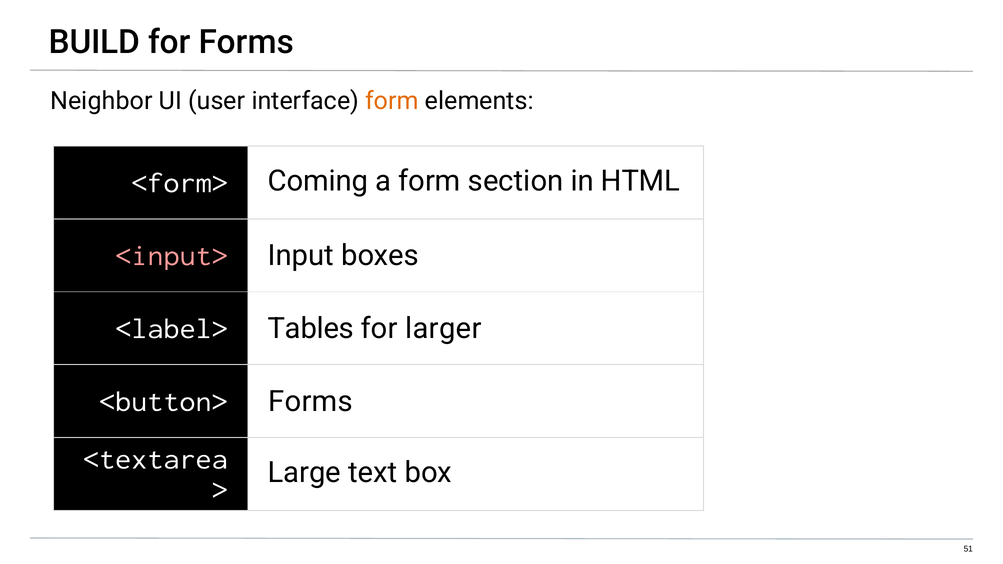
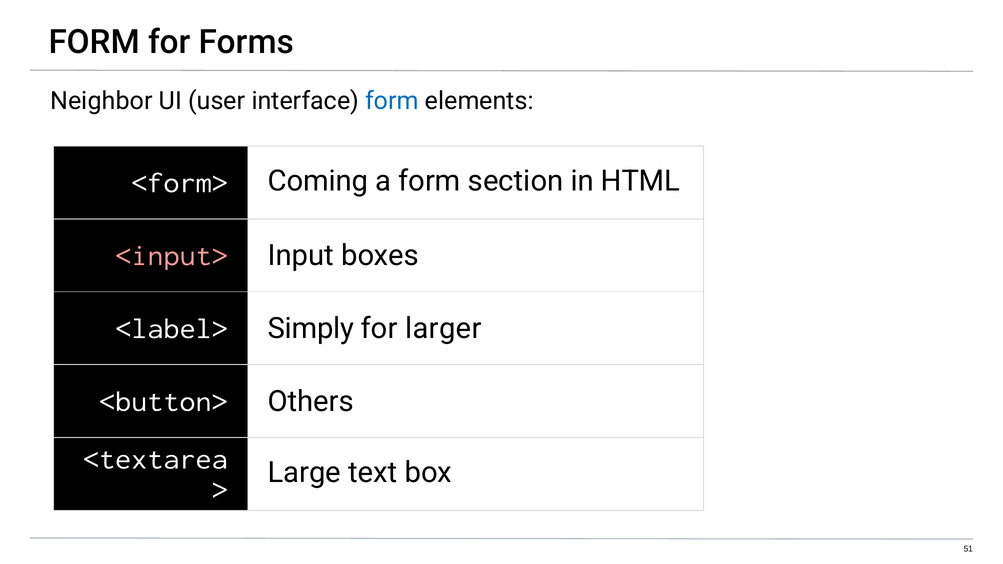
BUILD at (94, 42): BUILD -> FORM
form at (392, 101) colour: orange -> blue
Tables: Tables -> Simply
<button> Forms: Forms -> Others
